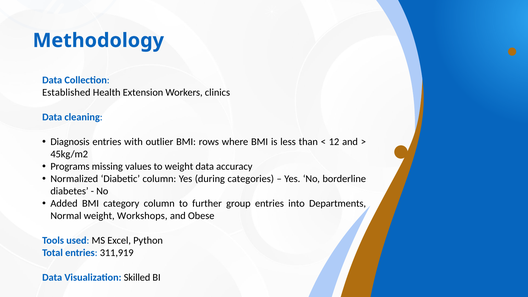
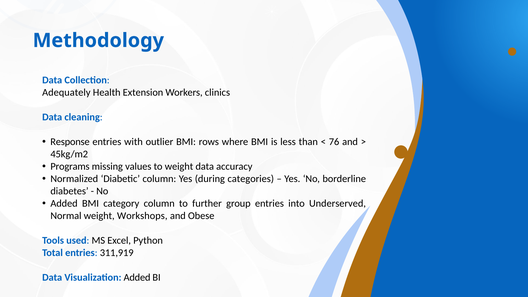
Established: Established -> Adequately
Diagnosis: Diagnosis -> Response
12: 12 -> 76
Departments: Departments -> Underserved
Visualization Skilled: Skilled -> Added
